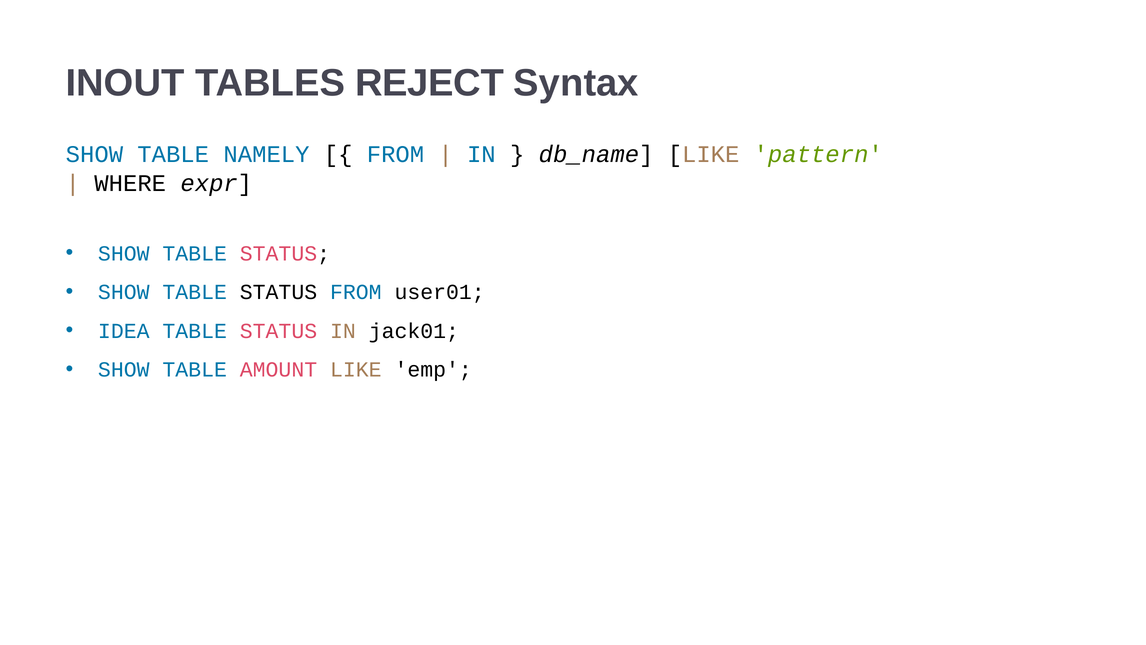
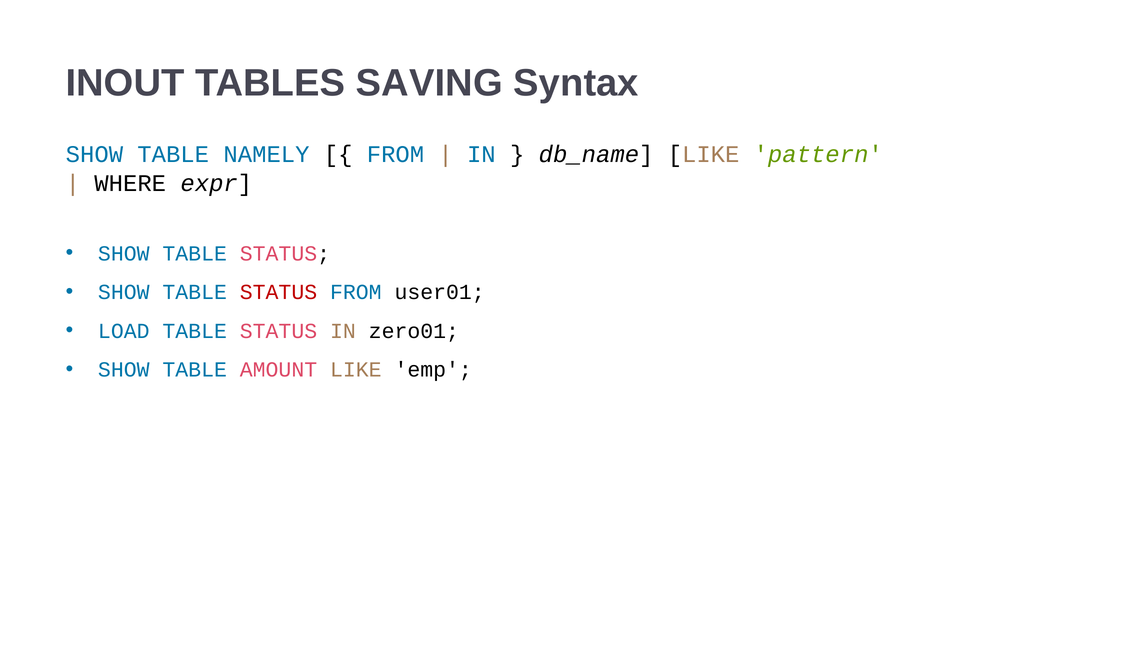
REJECT: REJECT -> SAVING
STATUS at (278, 292) colour: black -> red
IDEA: IDEA -> LOAD
jack01: jack01 -> zero01
